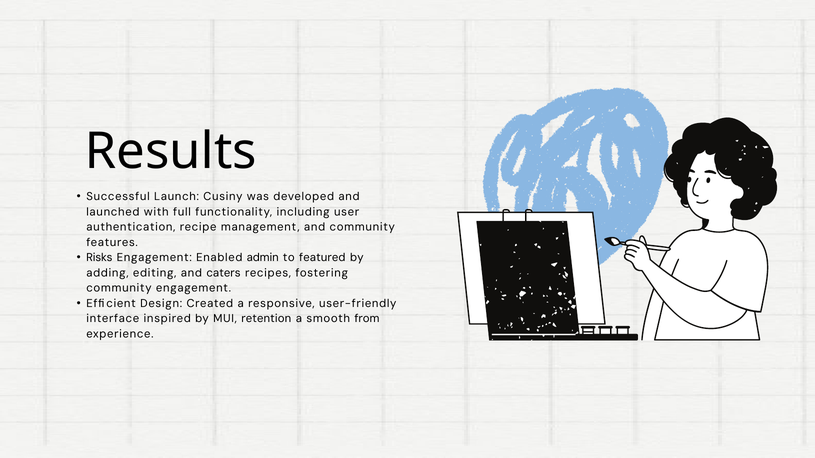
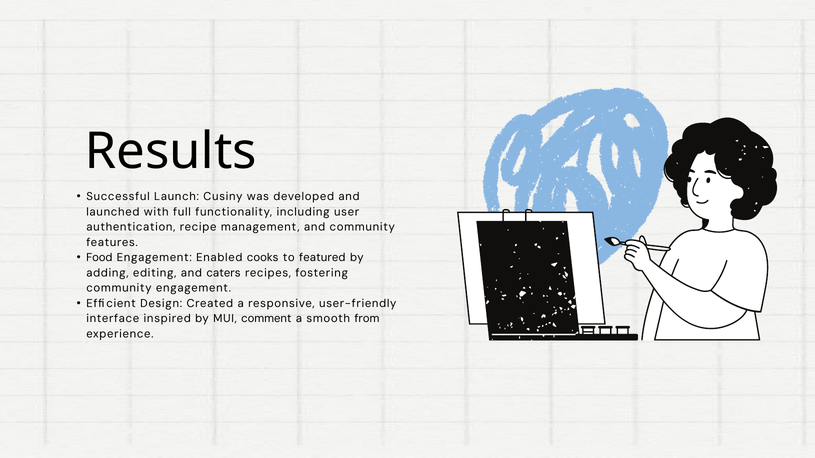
Risks: Risks -> Food
admin: admin -> cooks
retention: retention -> comment
